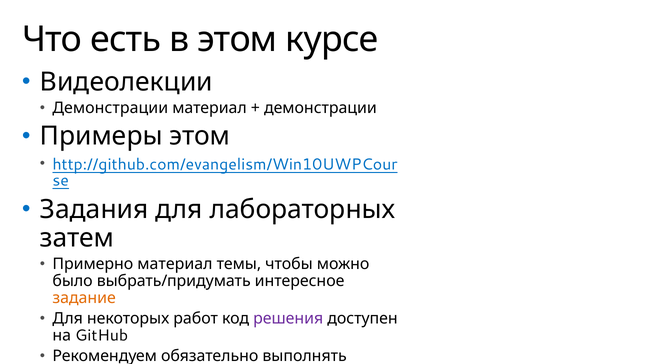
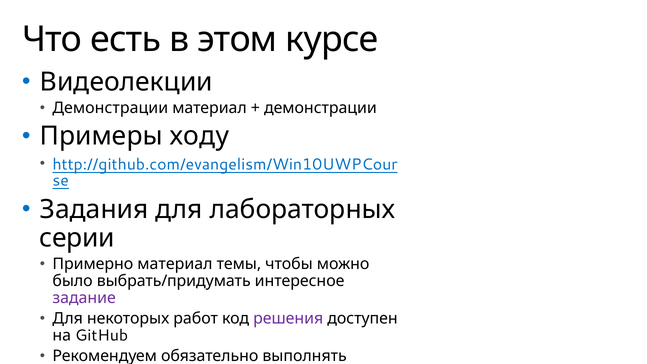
Примеры этом: этом -> ходу
затем: затем -> серии
задание colour: orange -> purple
